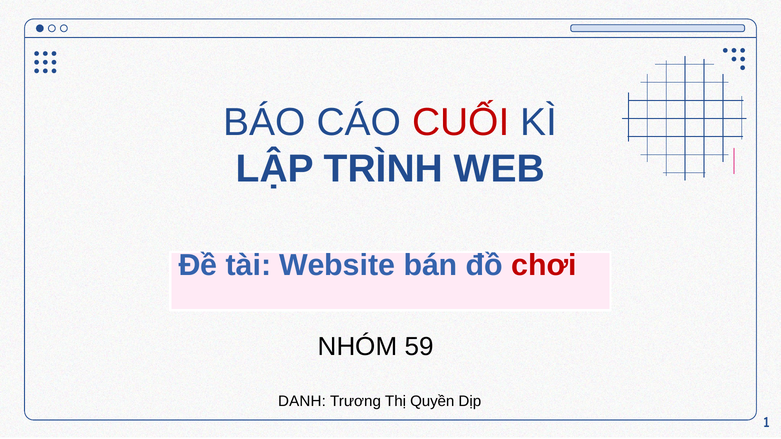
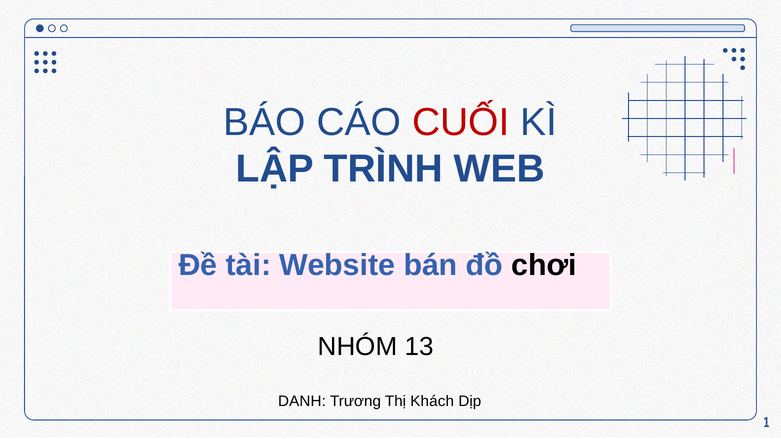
chơi colour: red -> black
59: 59 -> 13
Quyền: Quyền -> Khách
